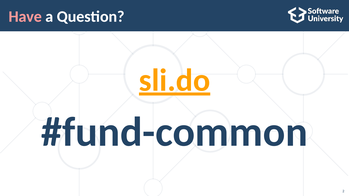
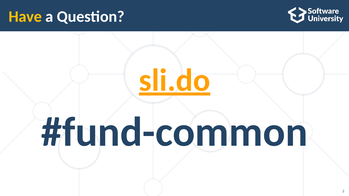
Have colour: pink -> yellow
